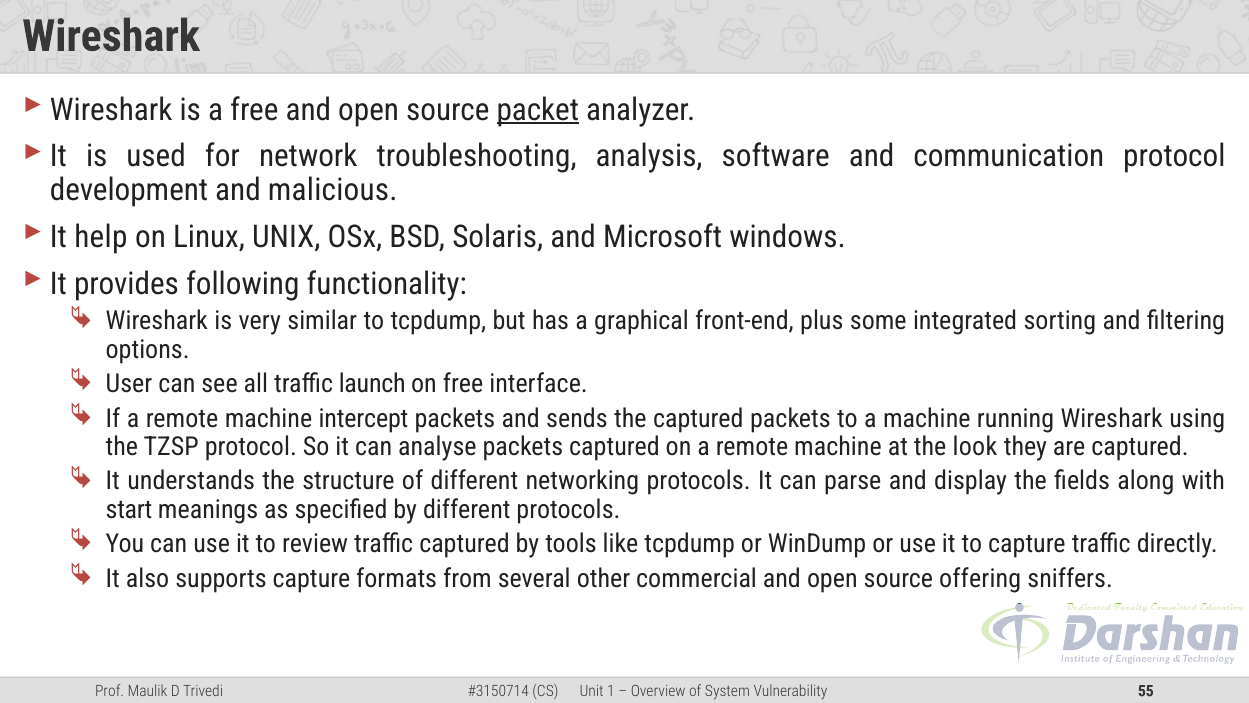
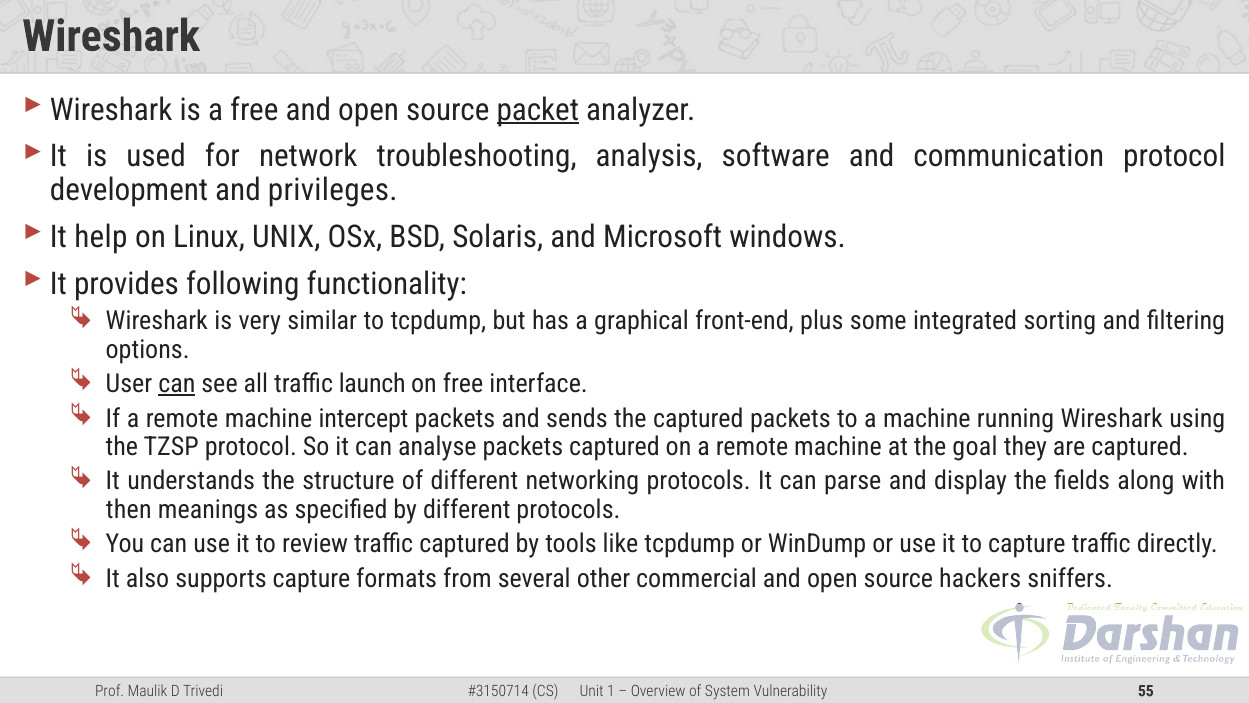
malicious: malicious -> privileges
can at (177, 384) underline: none -> present
look: look -> goal
start: start -> then
offering: offering -> hackers
